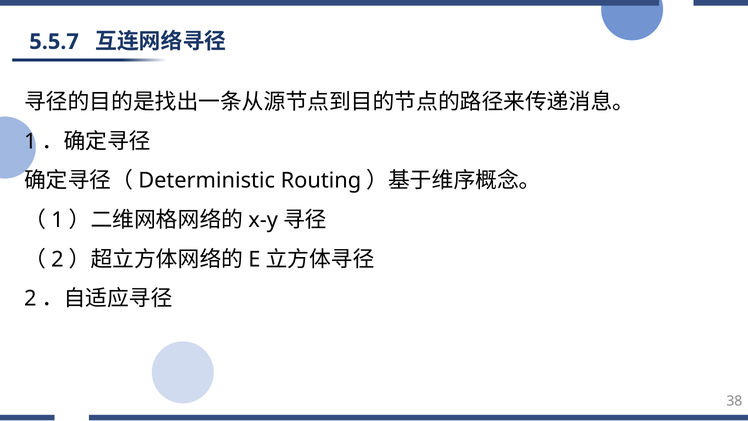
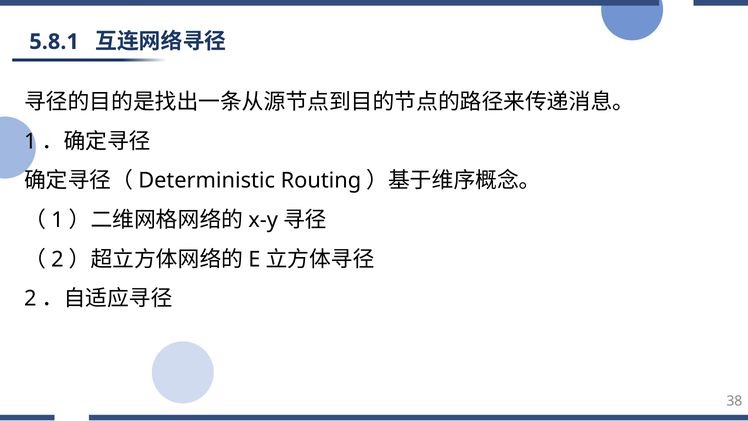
5.5.7: 5.5.7 -> 5.8.1
